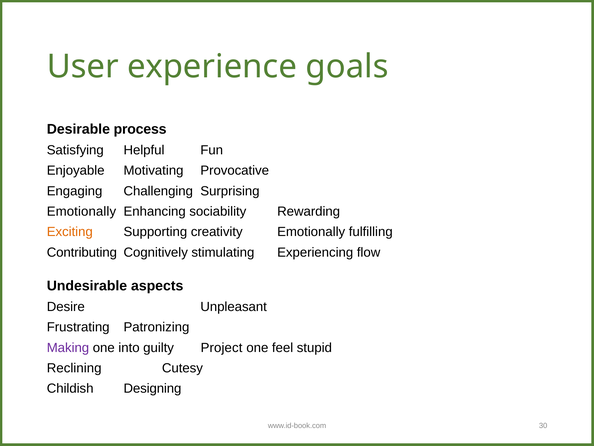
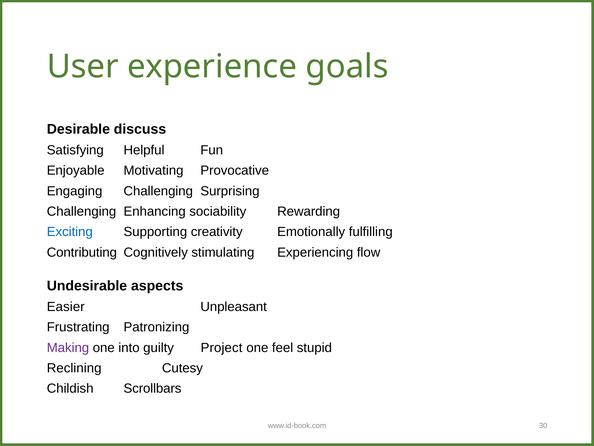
process: process -> discuss
Emotionally at (81, 211): Emotionally -> Challenging
Exciting colour: orange -> blue
Desire: Desire -> Easier
Designing: Designing -> Scrollbars
